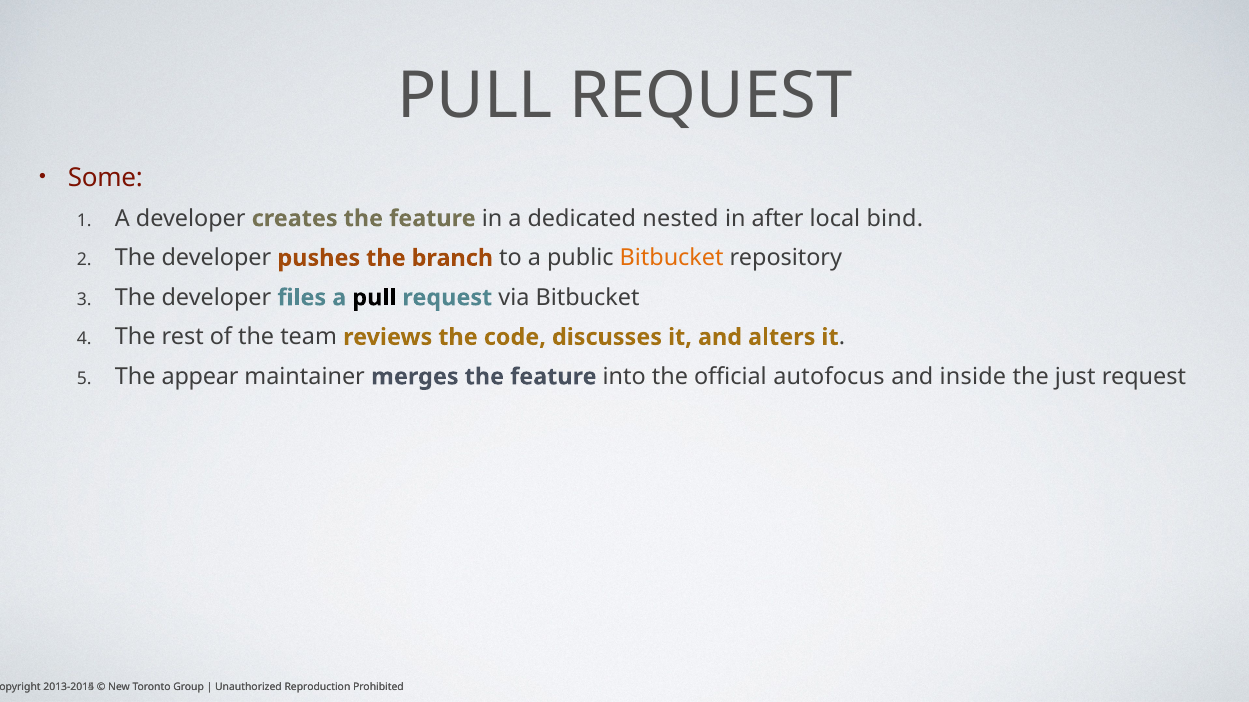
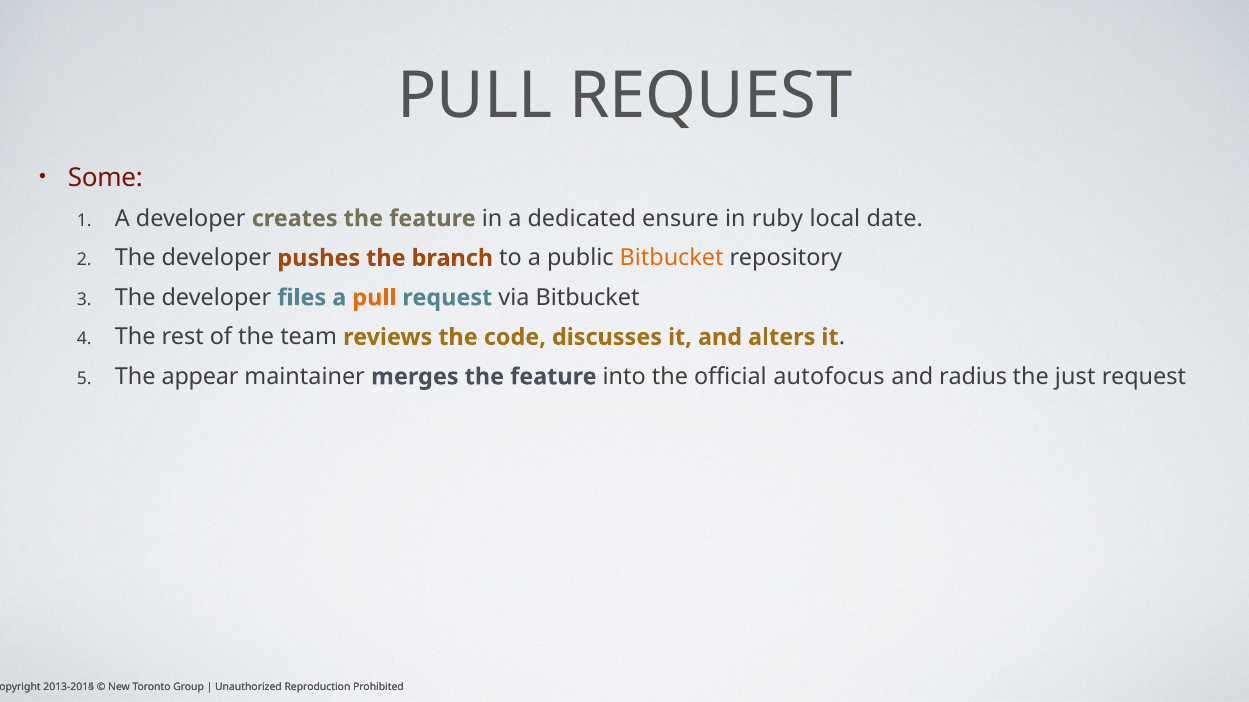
nested: nested -> ensure
after: after -> ruby
bind: bind -> date
pull at (374, 298) colour: black -> orange
inside: inside -> radius
